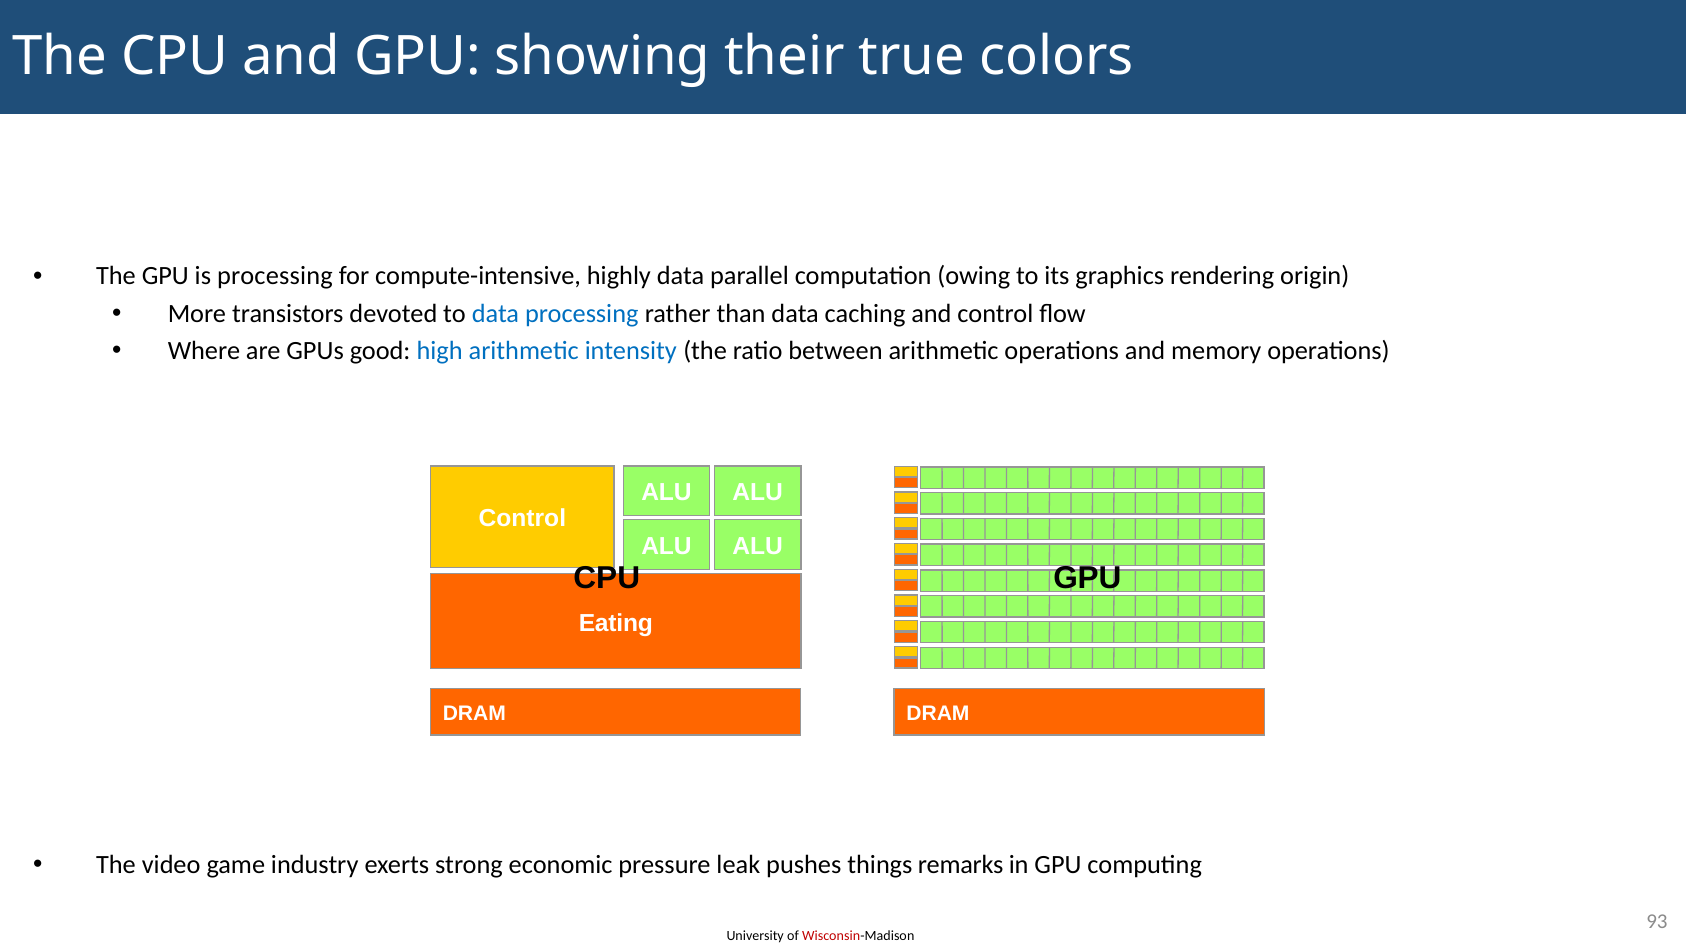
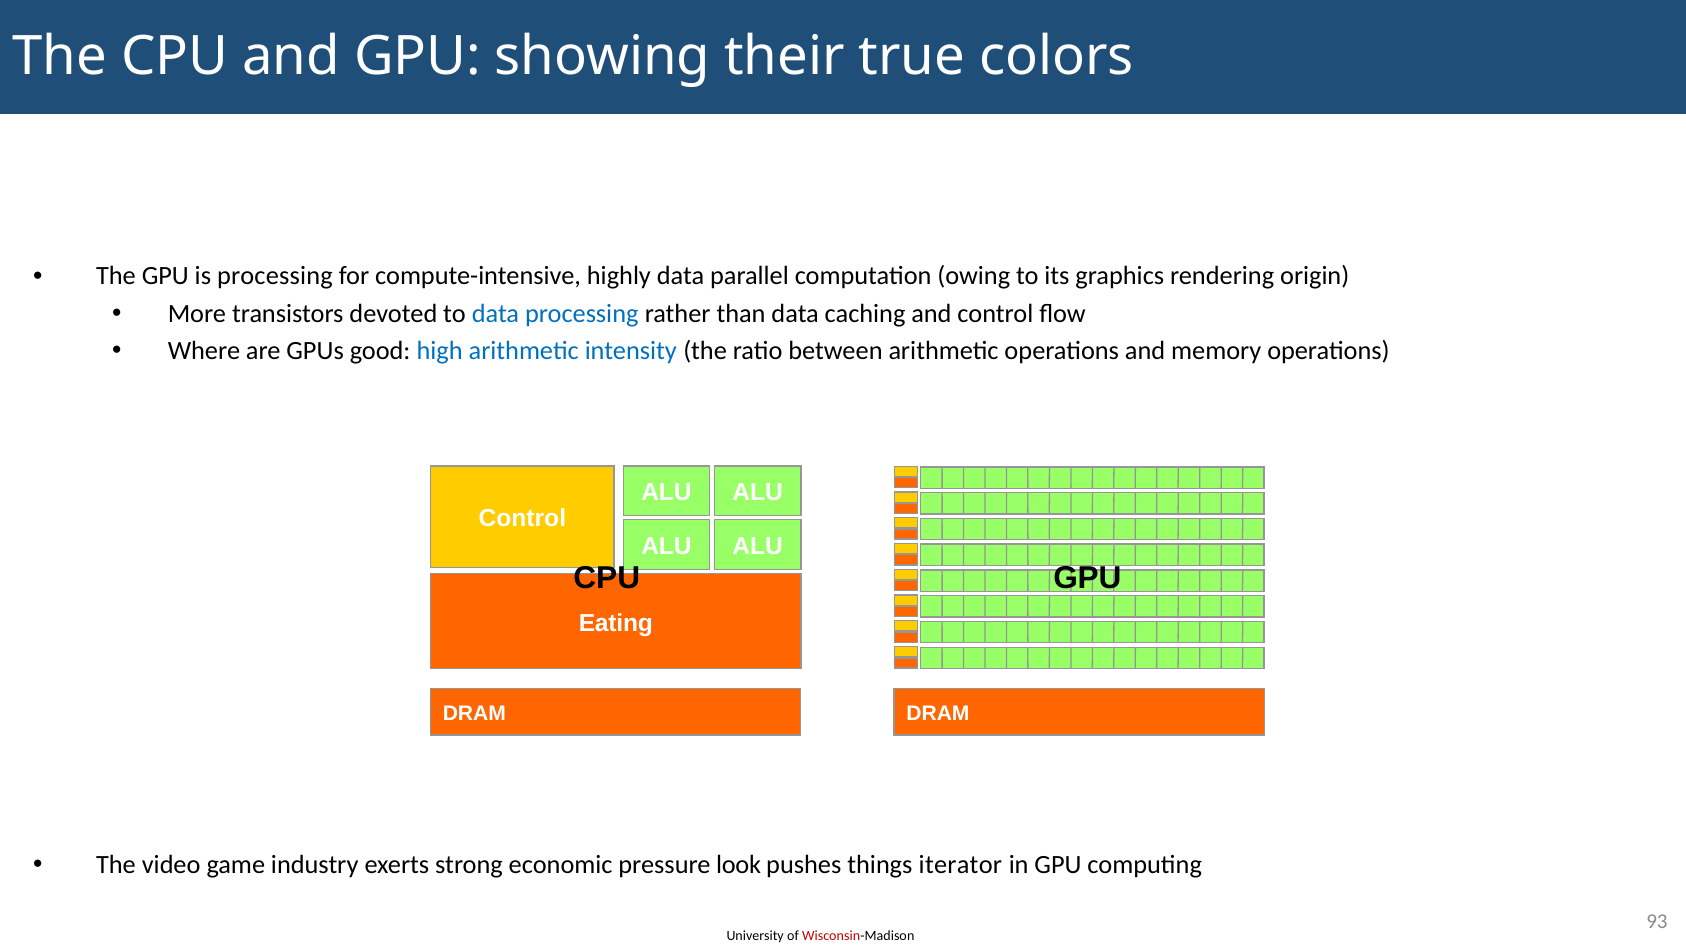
leak: leak -> look
remarks: remarks -> iterator
